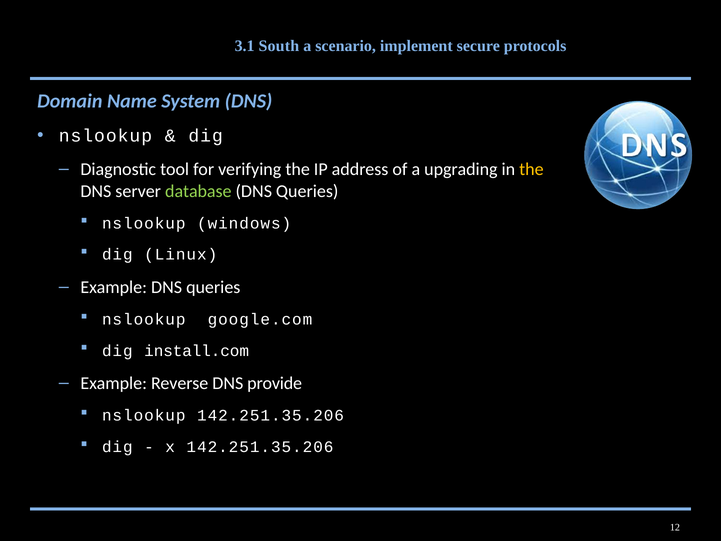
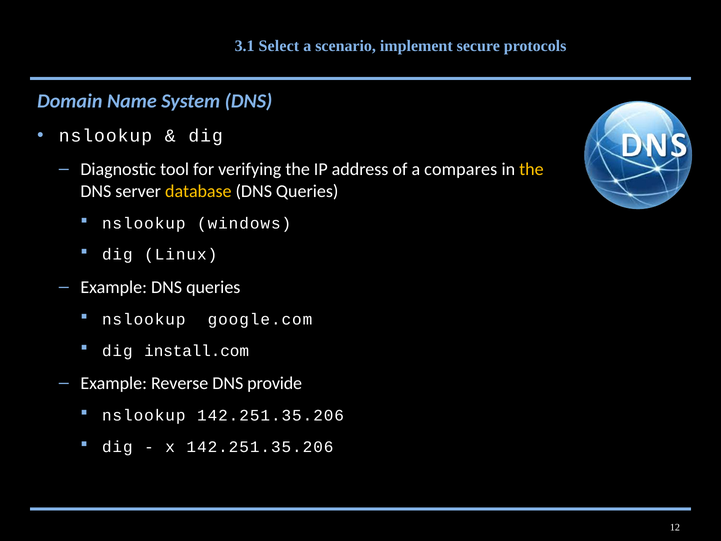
South: South -> Select
upgrading: upgrading -> compares
database colour: light green -> yellow
